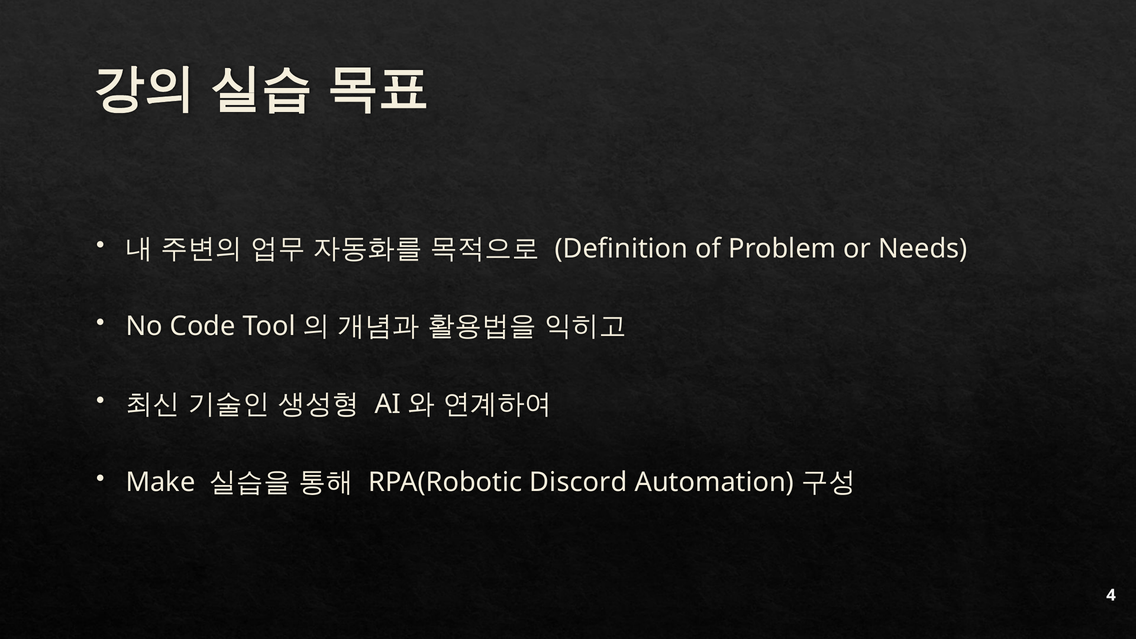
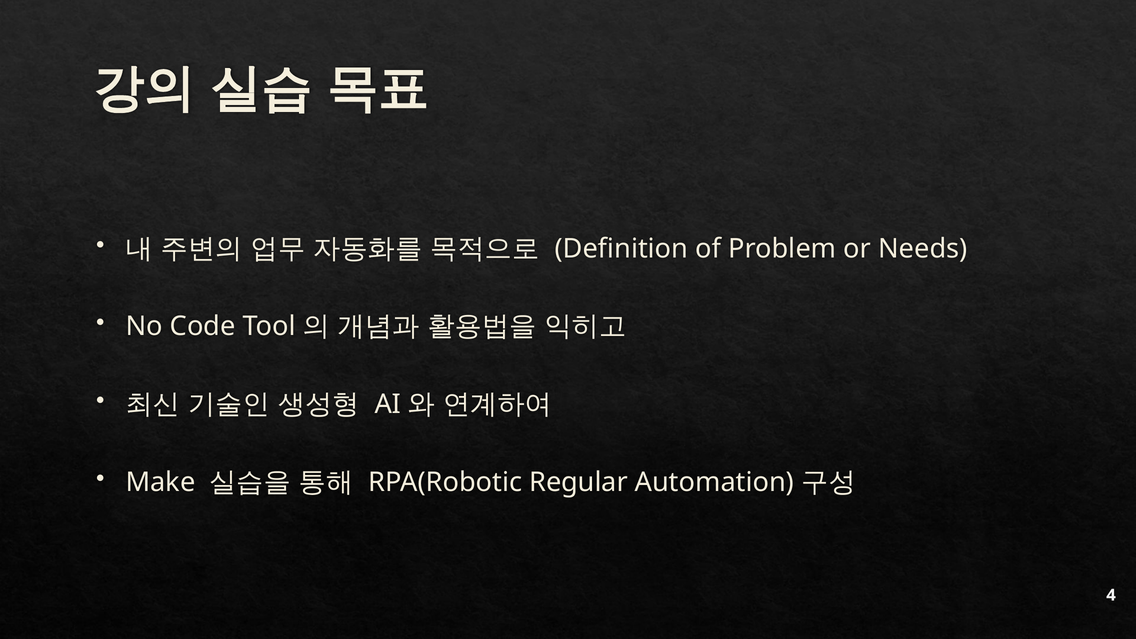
Discord: Discord -> Regular
